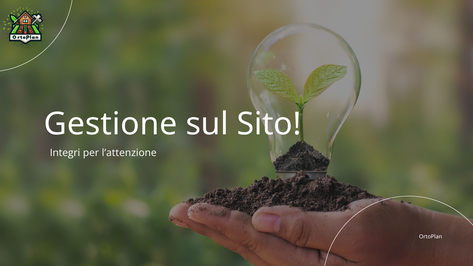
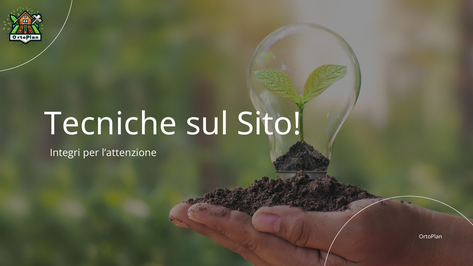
Gestione: Gestione -> Tecniche
